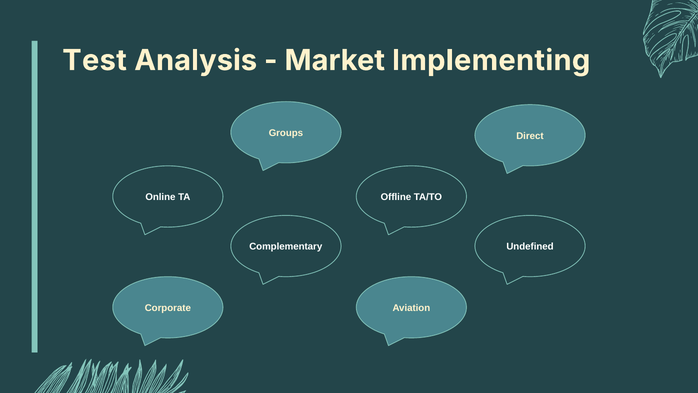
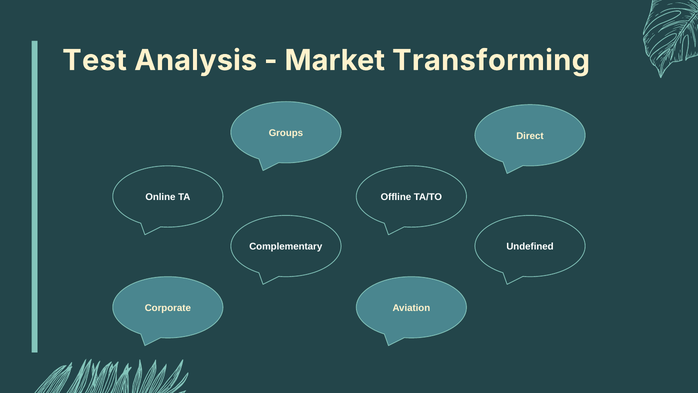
Implementing: Implementing -> Transforming
